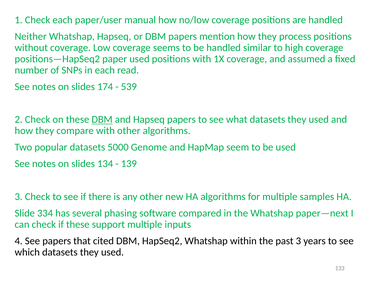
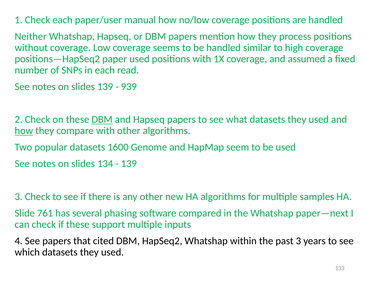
slides 174: 174 -> 139
539: 539 -> 939
how at (24, 131) underline: none -> present
5000: 5000 -> 1600
334: 334 -> 761
